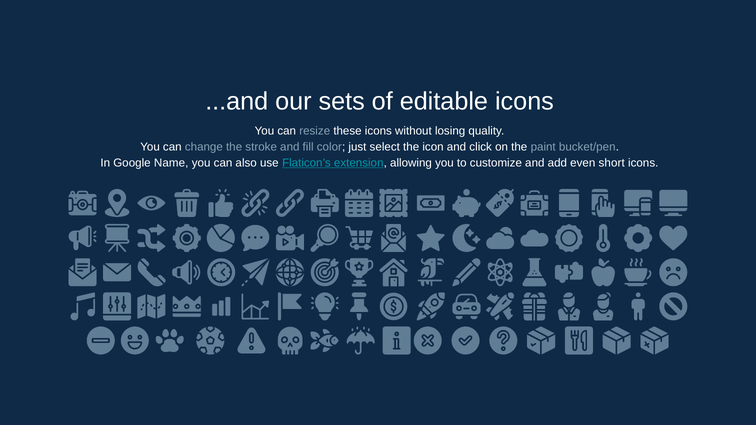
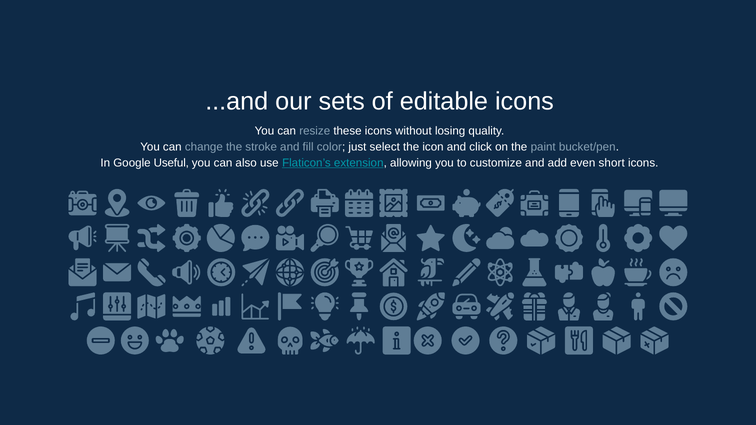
Name: Name -> Useful
